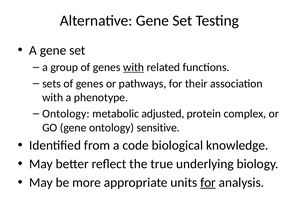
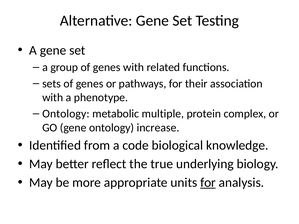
with at (134, 67) underline: present -> none
adjusted: adjusted -> multiple
sensitive: sensitive -> increase
